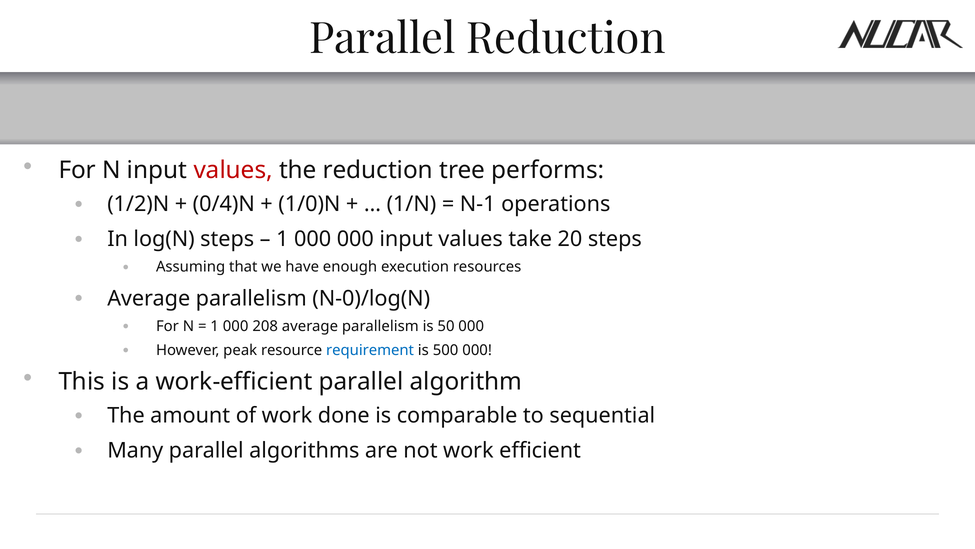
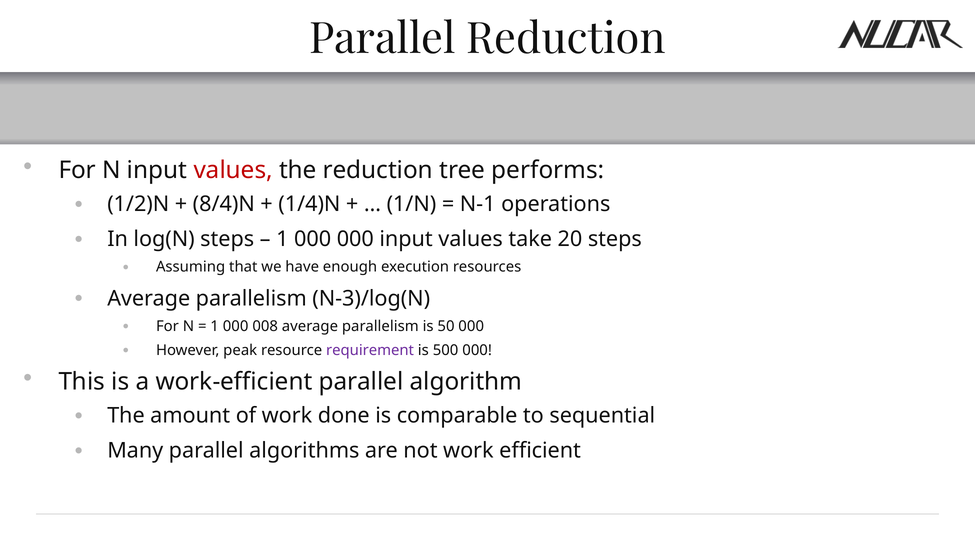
0/4)N: 0/4)N -> 8/4)N
1/0)N: 1/0)N -> 1/4)N
N-0)/log(N: N-0)/log(N -> N-3)/log(N
208: 208 -> 008
requirement colour: blue -> purple
